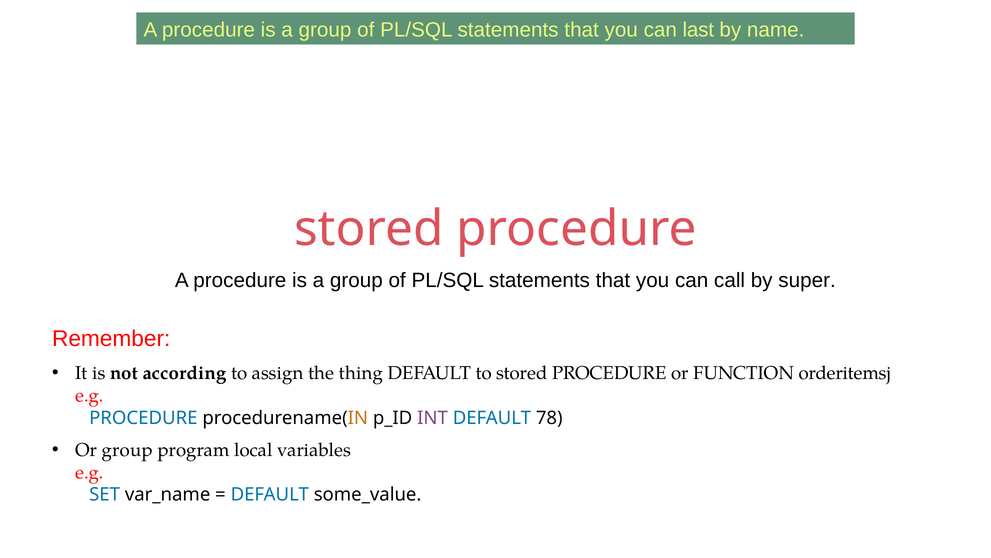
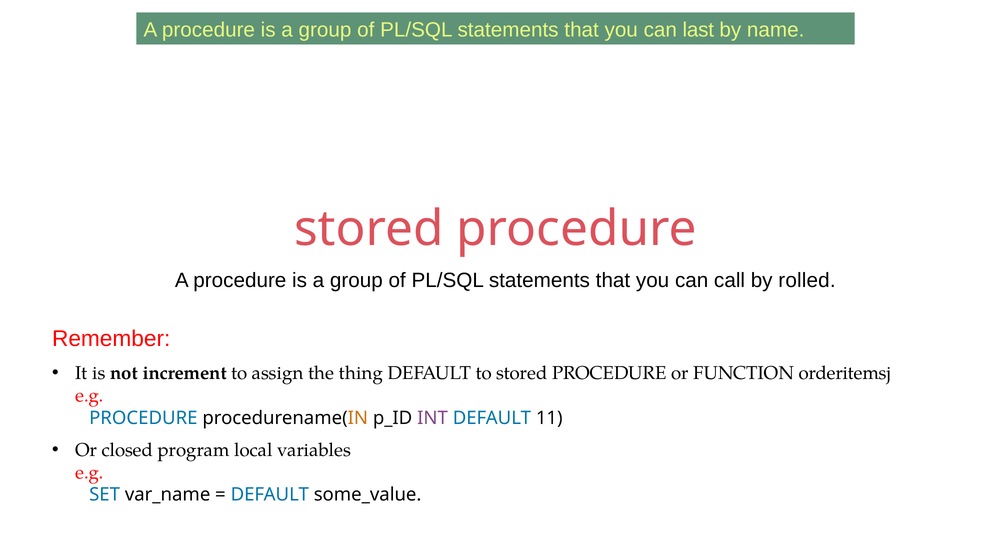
super: super -> rolled
according: according -> increment
78: 78 -> 11
Or group: group -> closed
